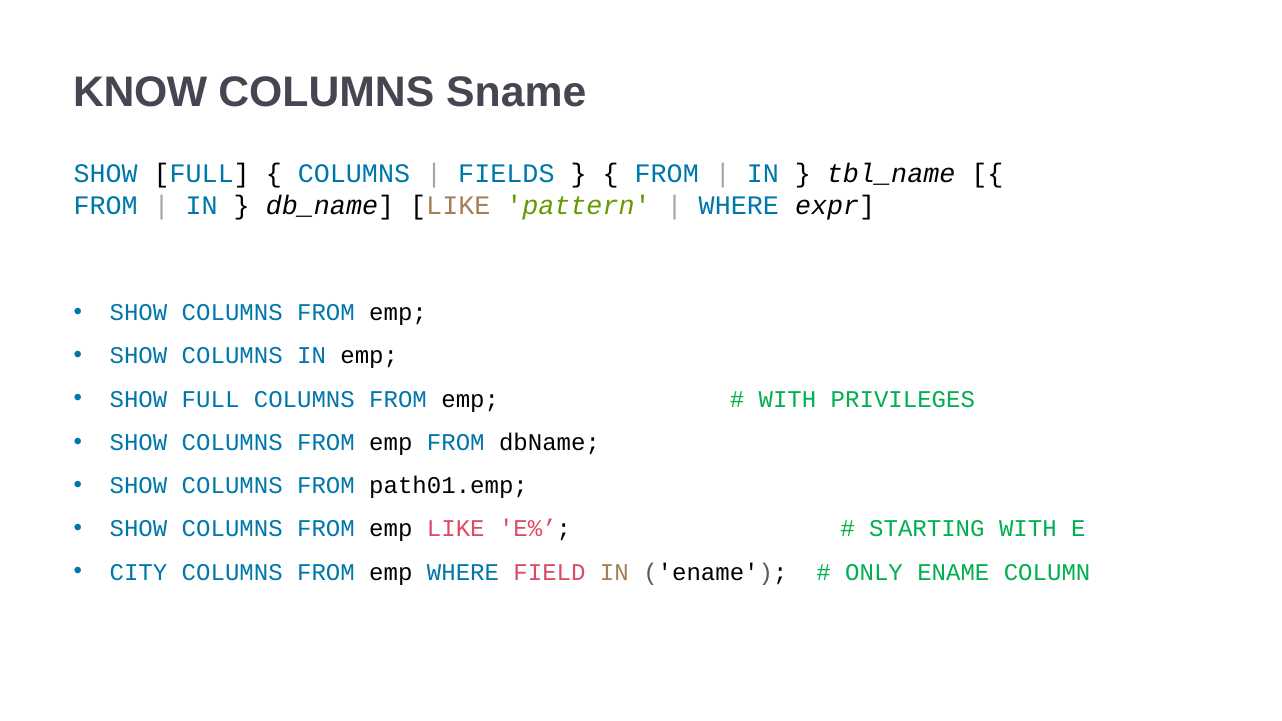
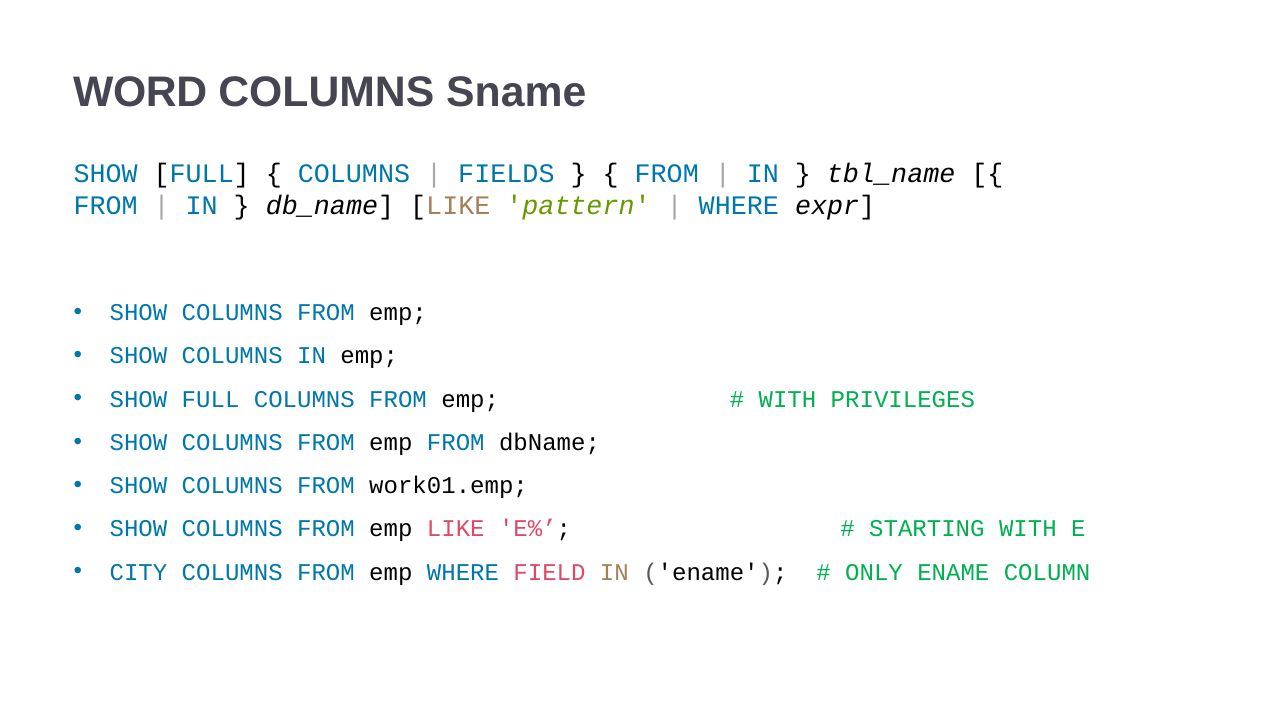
KNOW: KNOW -> WORD
path01.emp: path01.emp -> work01.emp
